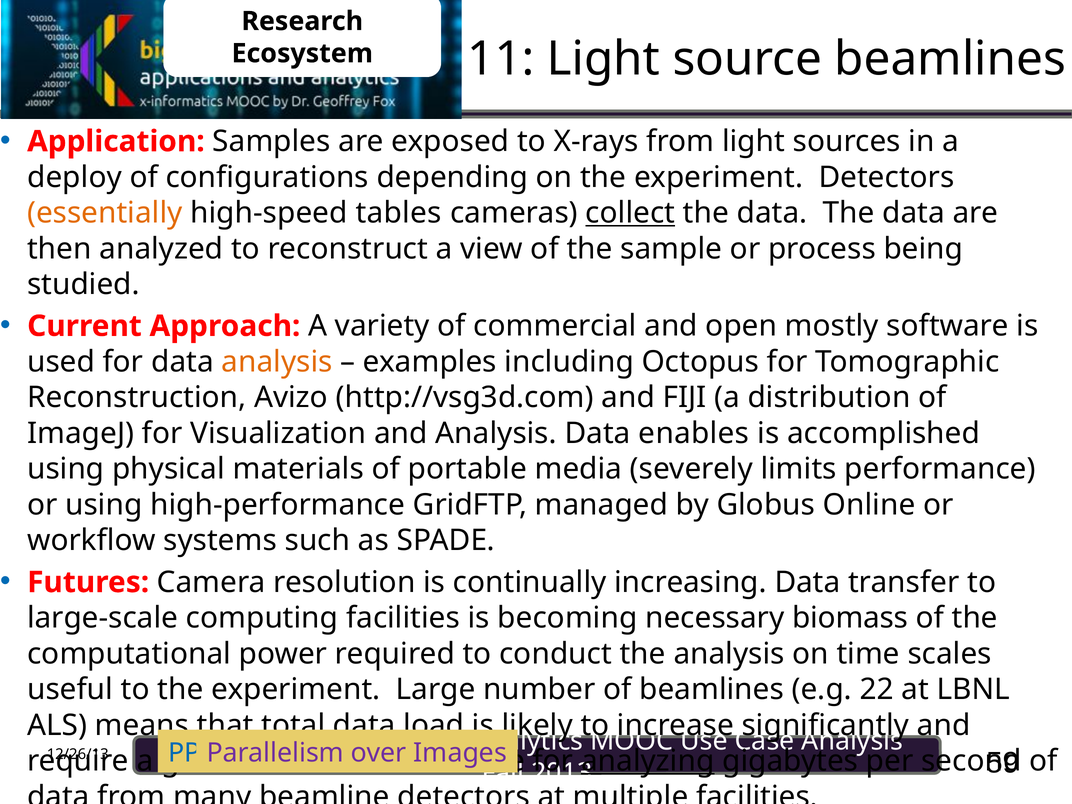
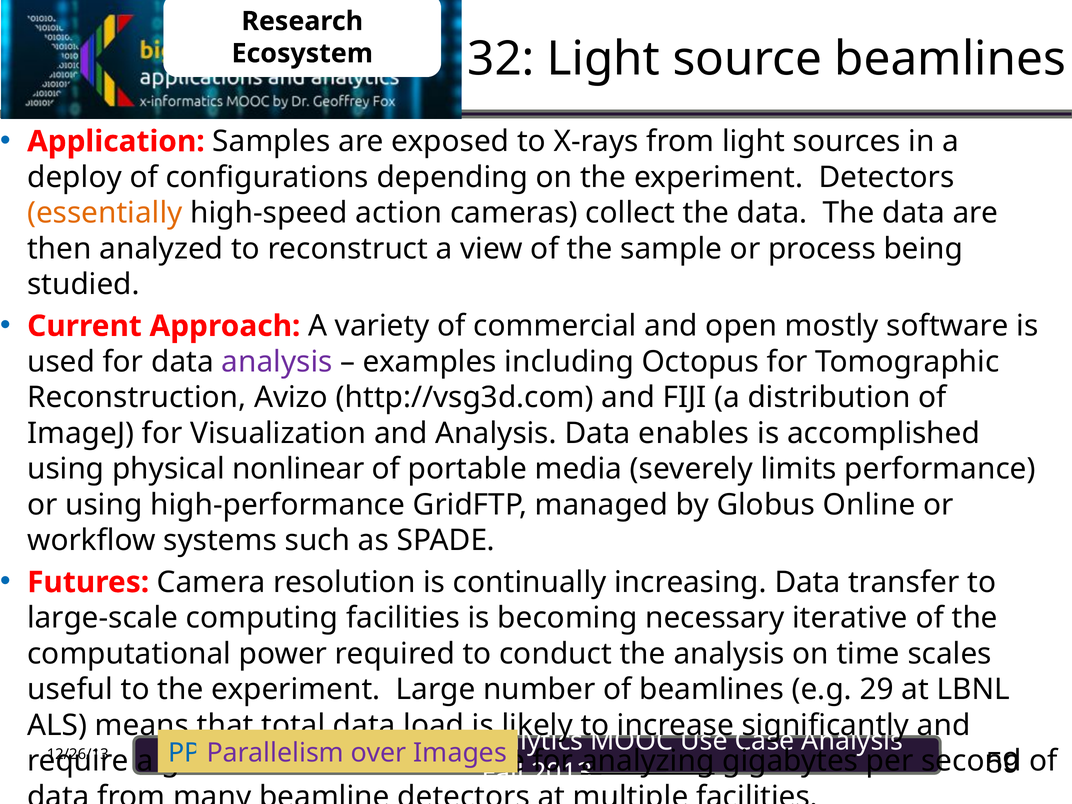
11: 11 -> 32
tables: tables -> action
collect underline: present -> none
analysis at (277, 362) colour: orange -> purple
materials: materials -> nonlinear
biomass: biomass -> iterative
22: 22 -> 29
